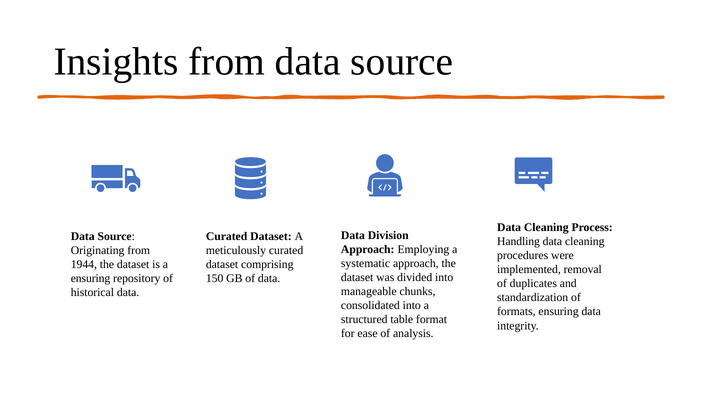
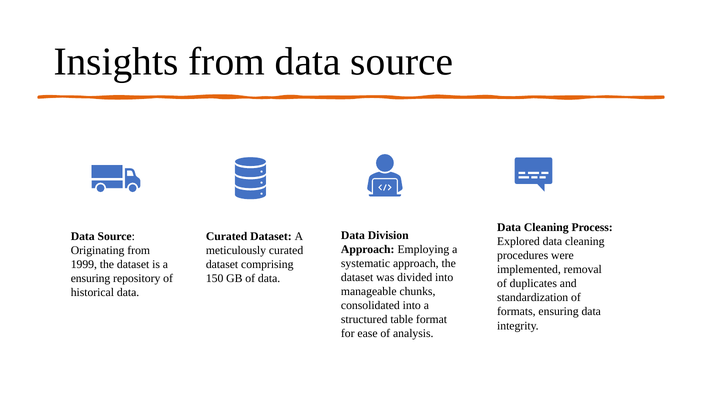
Handling: Handling -> Explored
1944: 1944 -> 1999
